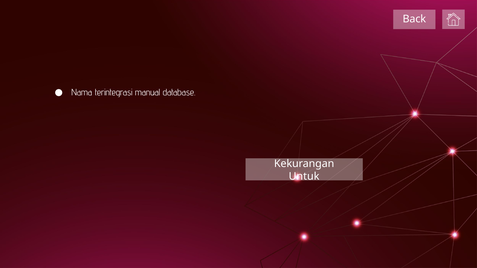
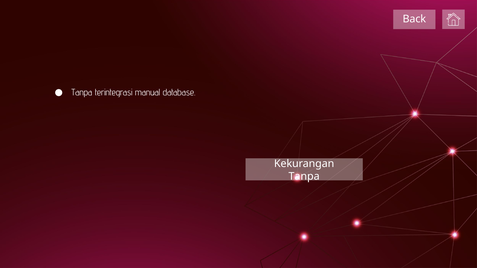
Nama at (82, 92): Nama -> Tanpa
Untuk at (304, 177): Untuk -> Tanpa
